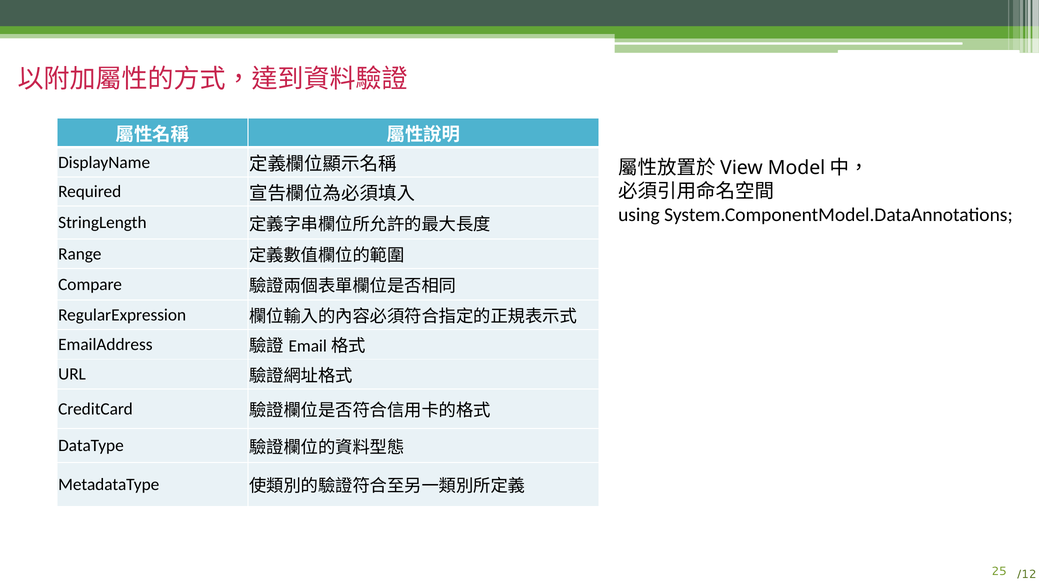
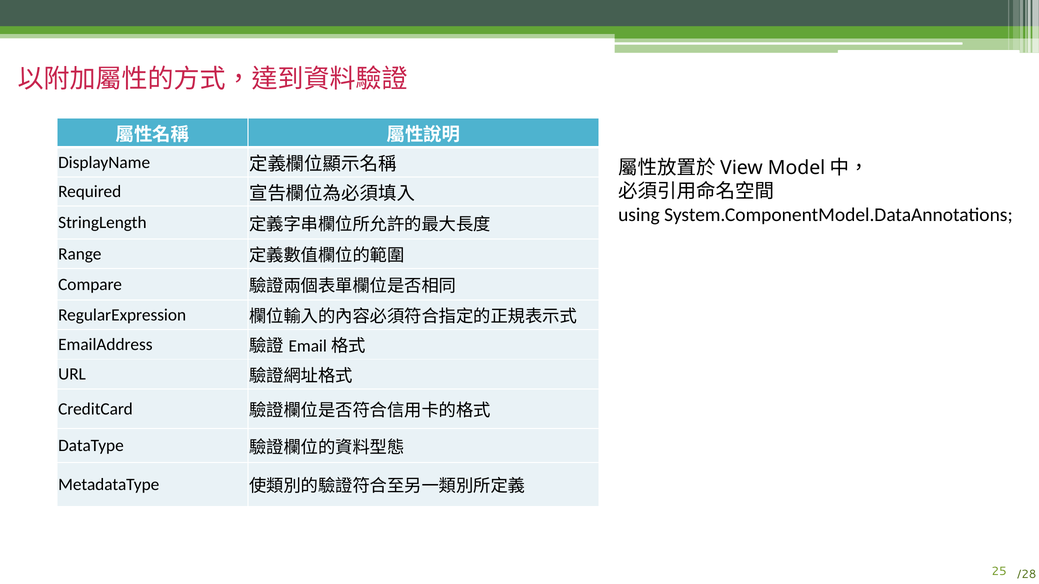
/12: /12 -> /28
